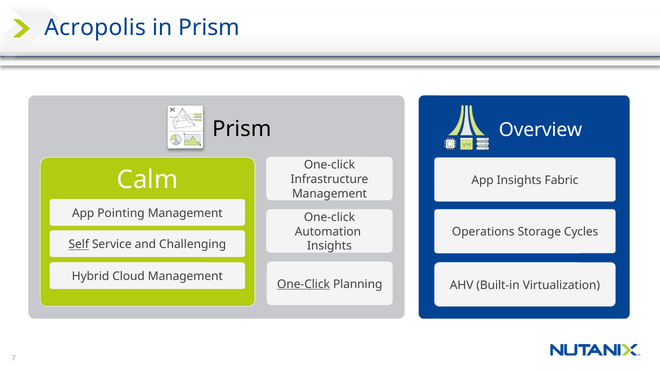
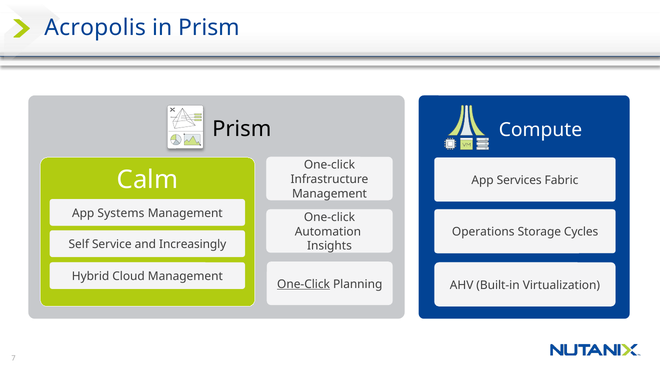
Overview: Overview -> Compute
App Insights: Insights -> Services
Pointing: Pointing -> Systems
Self underline: present -> none
Challenging: Challenging -> Increasingly
